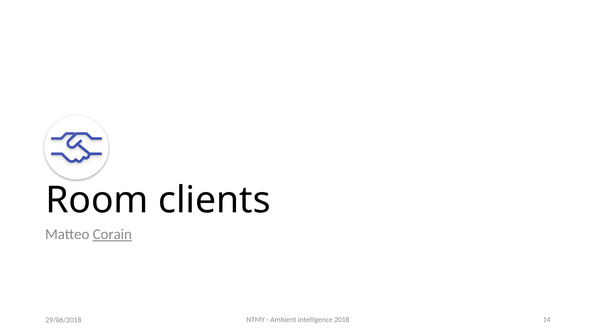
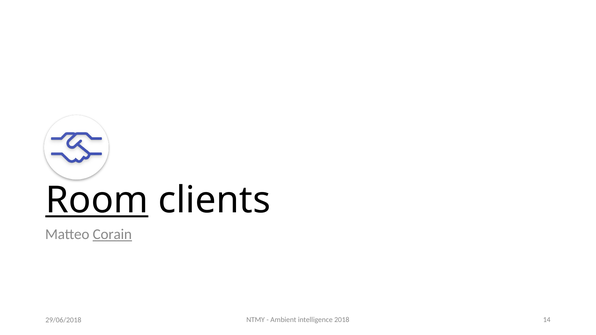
Room underline: none -> present
